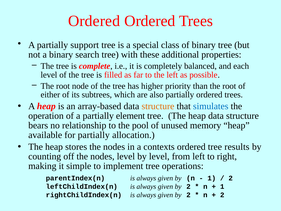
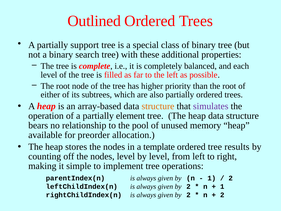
Ordered at (94, 21): Ordered -> Outlined
simulates colour: blue -> purple
for partially: partially -> preorder
contexts: contexts -> template
